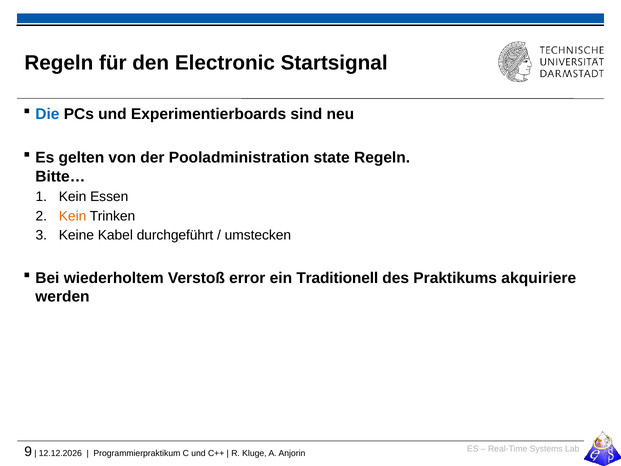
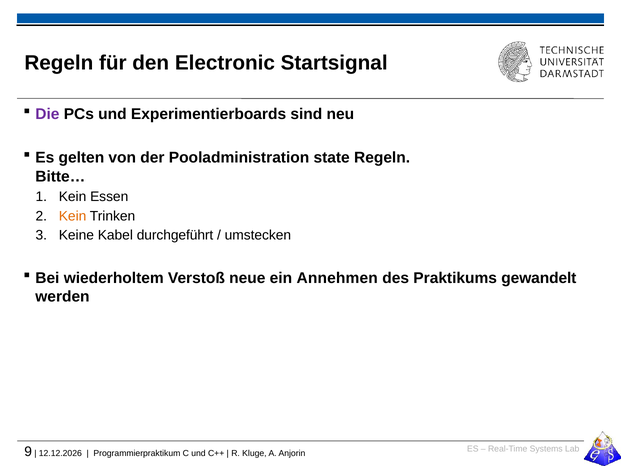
Die colour: blue -> purple
error: error -> neue
Traditionell: Traditionell -> Annehmen
akquiriere: akquiriere -> gewandelt
